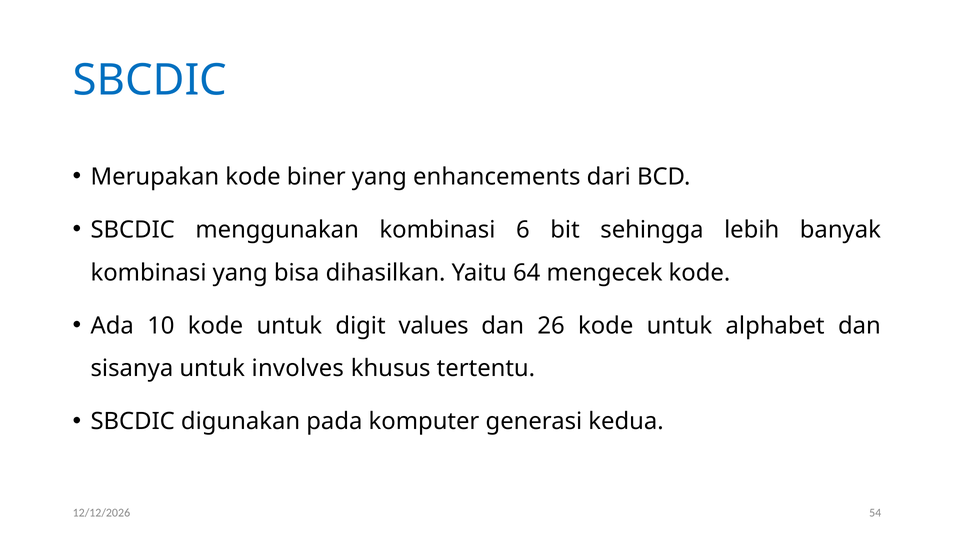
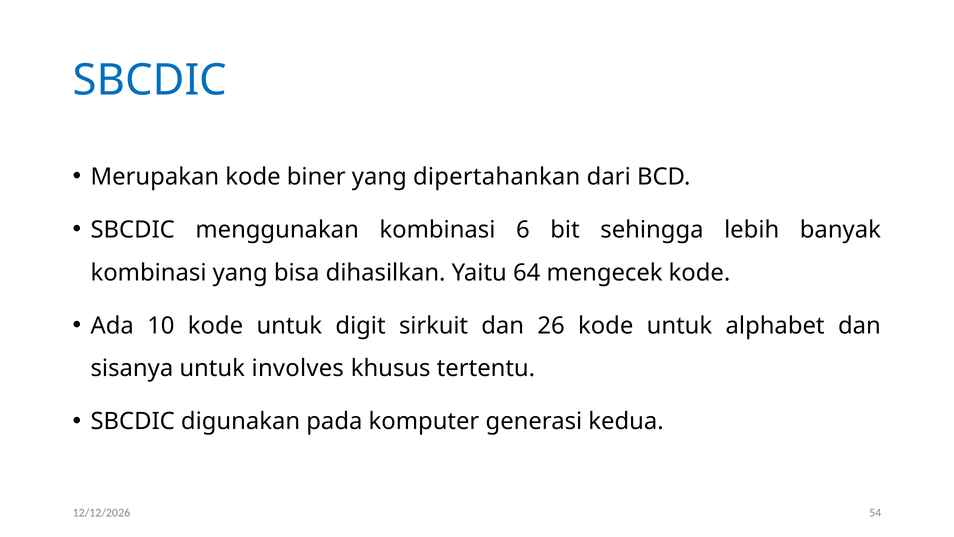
enhancements: enhancements -> dipertahankan
values: values -> sirkuit
